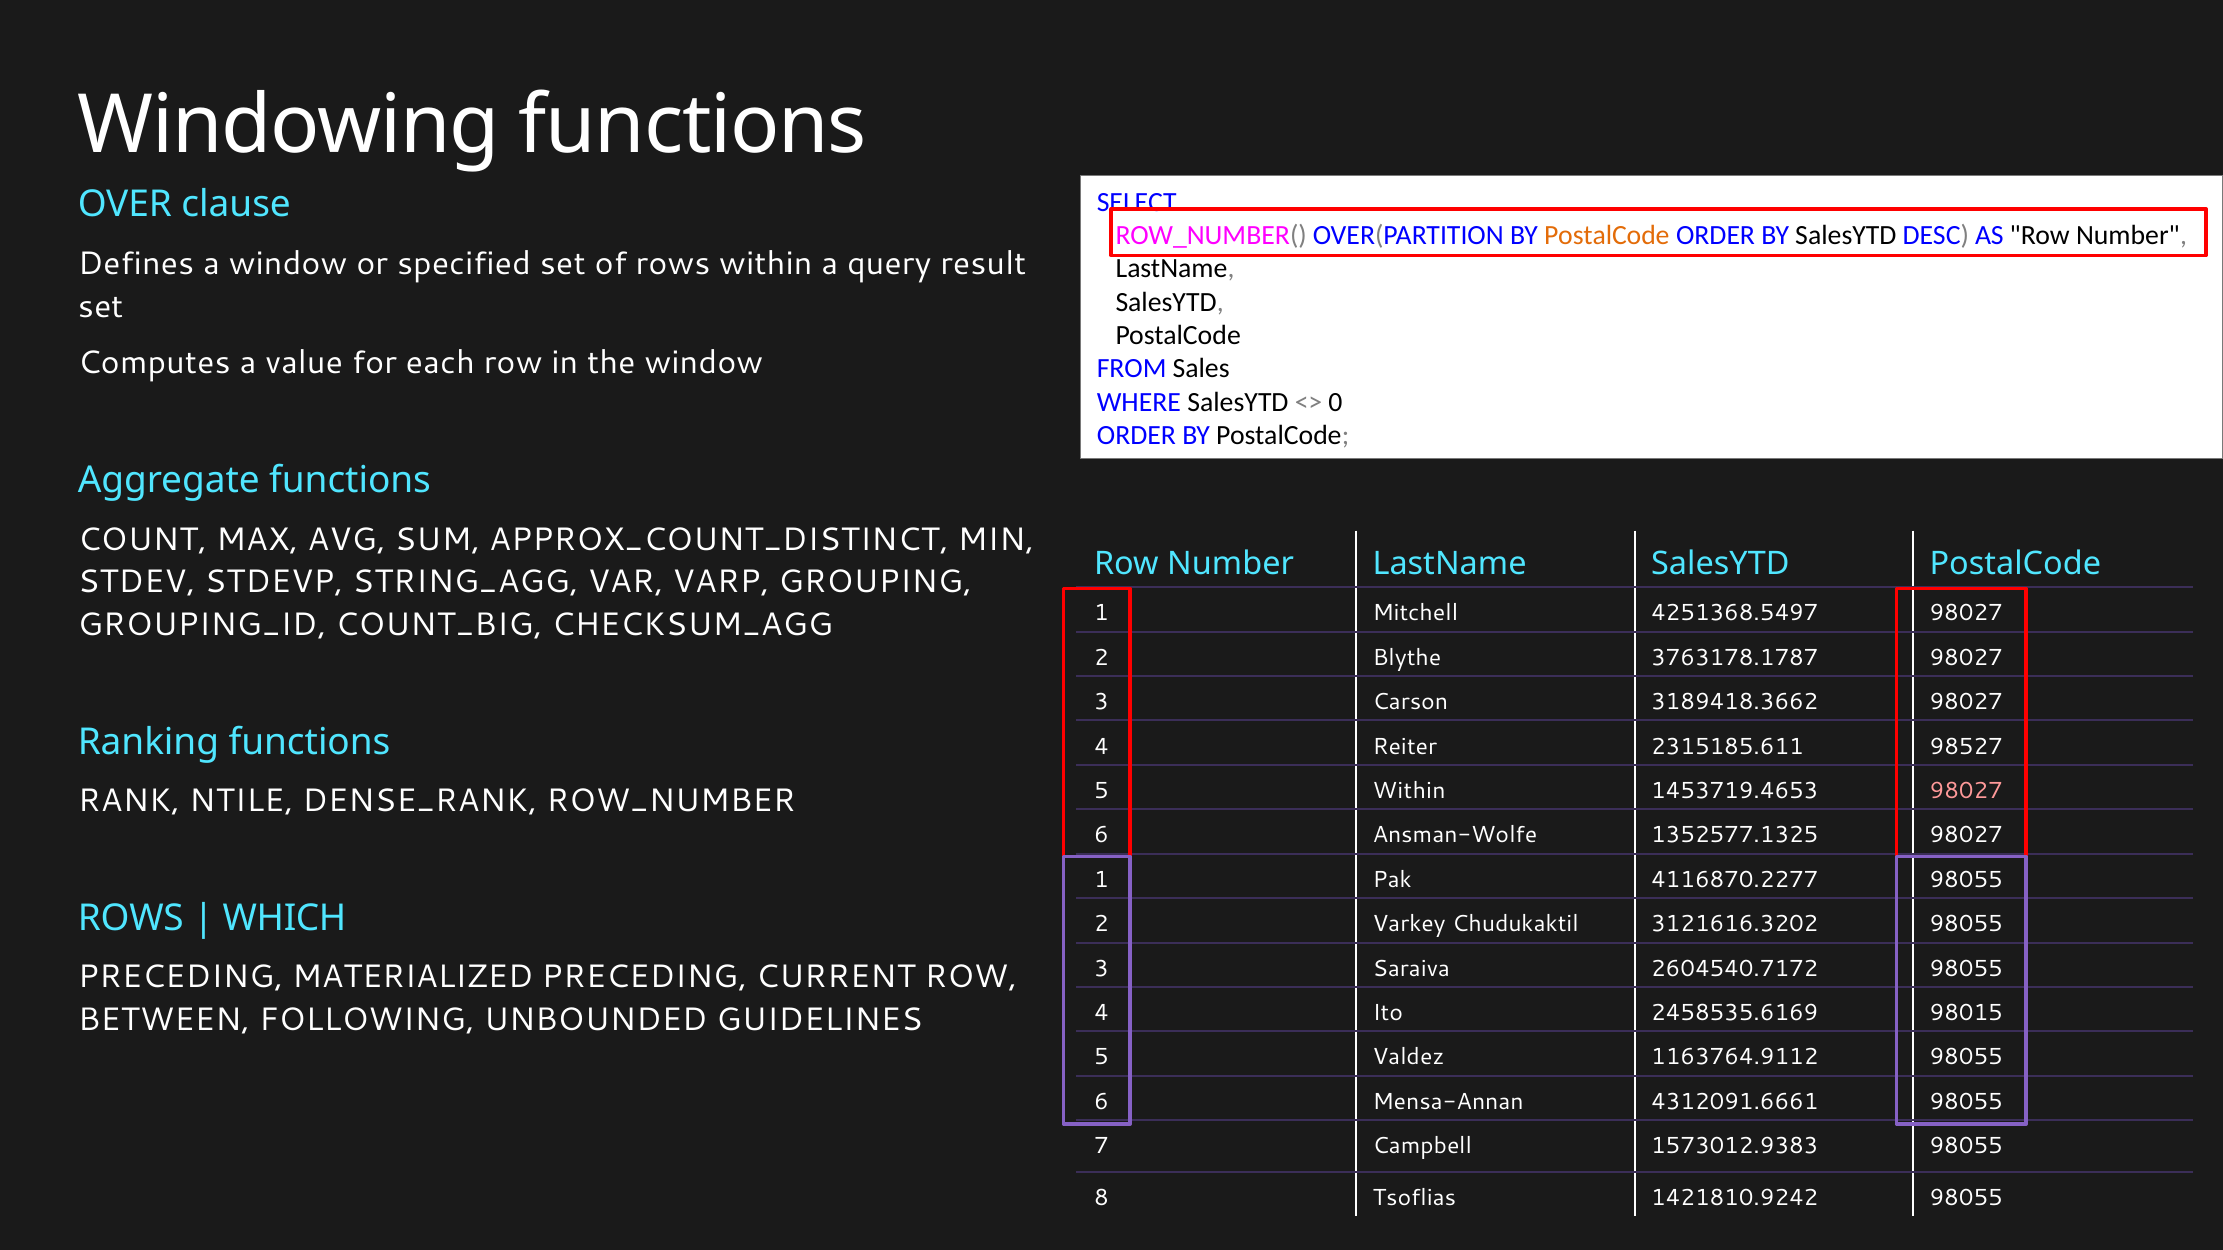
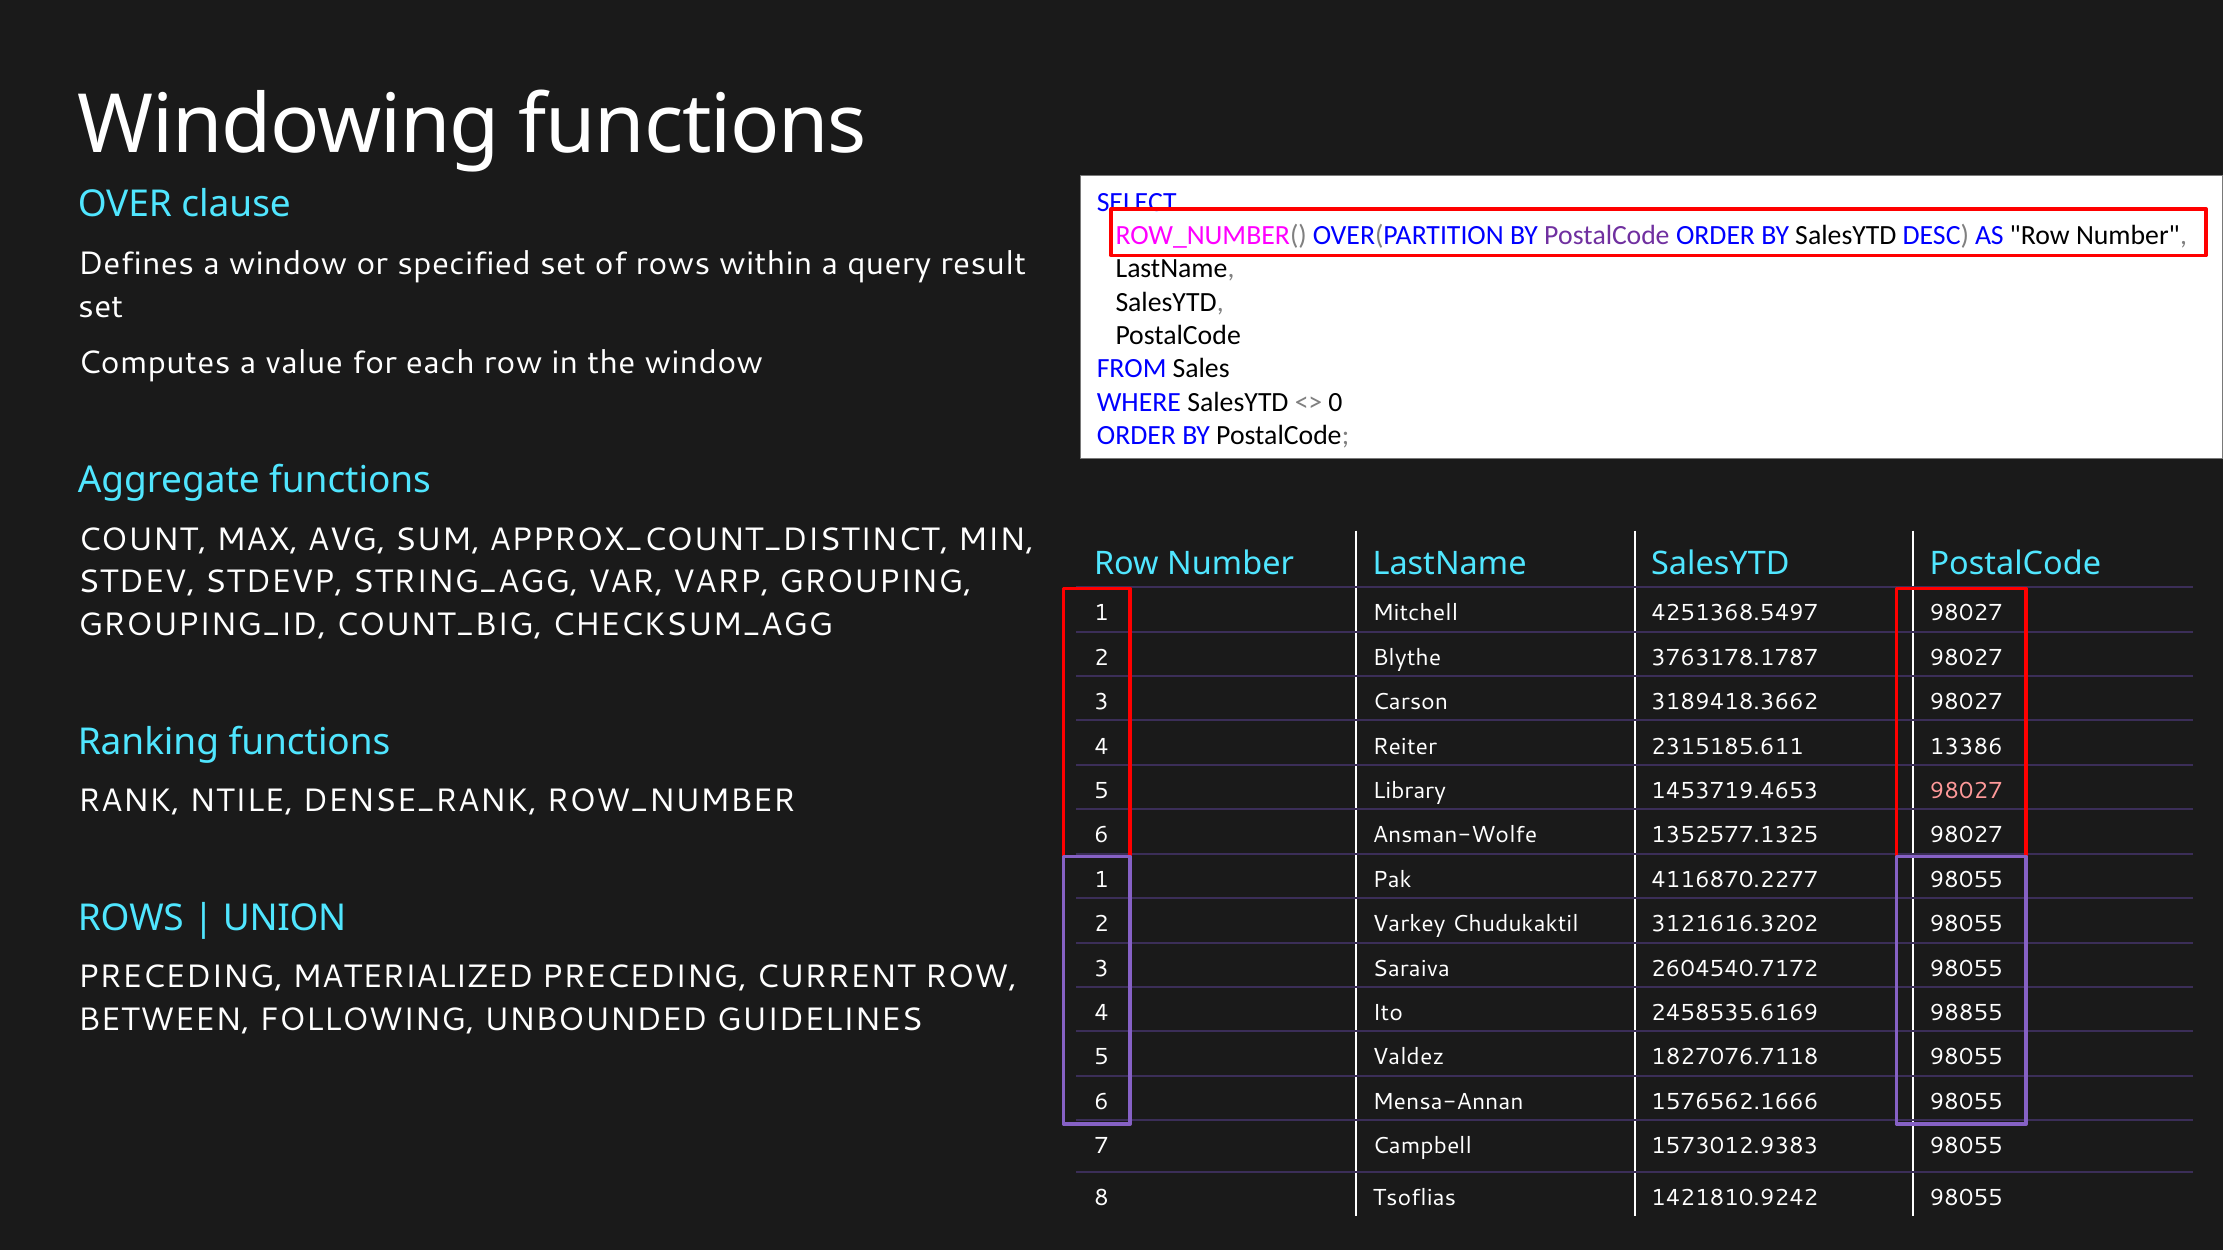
PostalCode at (1607, 236) colour: orange -> purple
98527: 98527 -> 13386
5 Within: Within -> Library
WHICH: WHICH -> UNION
98015: 98015 -> 98855
1163764.9112: 1163764.9112 -> 1827076.7118
4312091.6661: 4312091.6661 -> 1576562.1666
